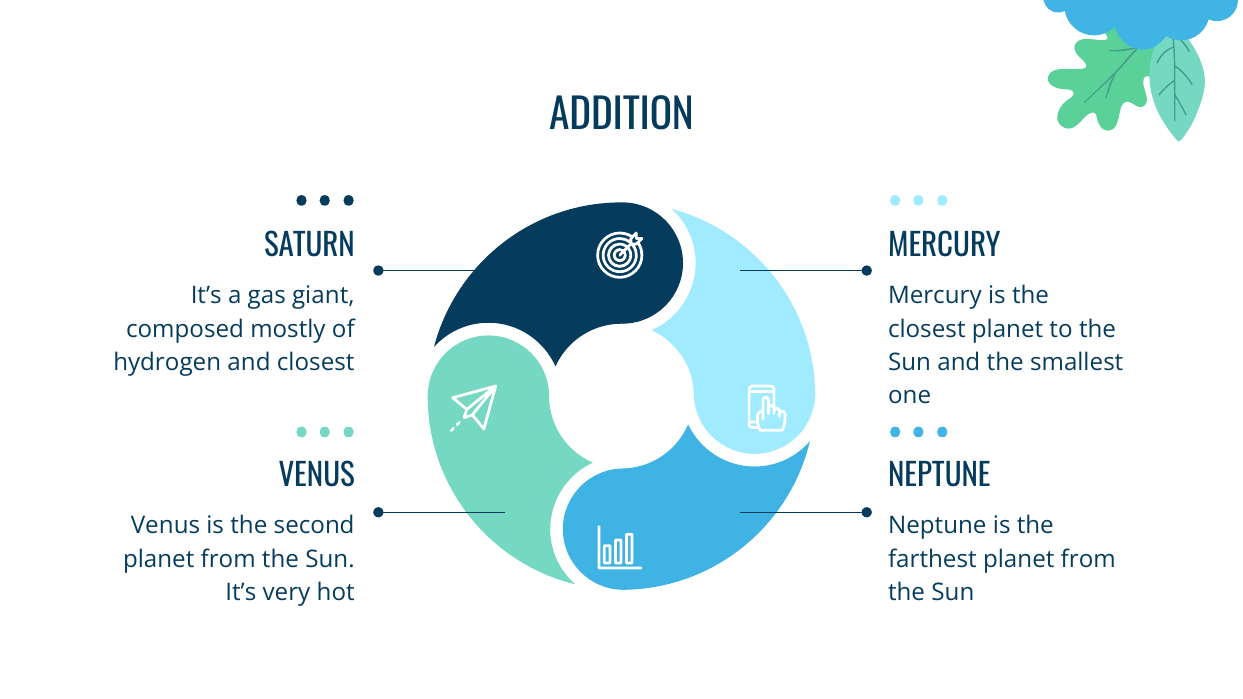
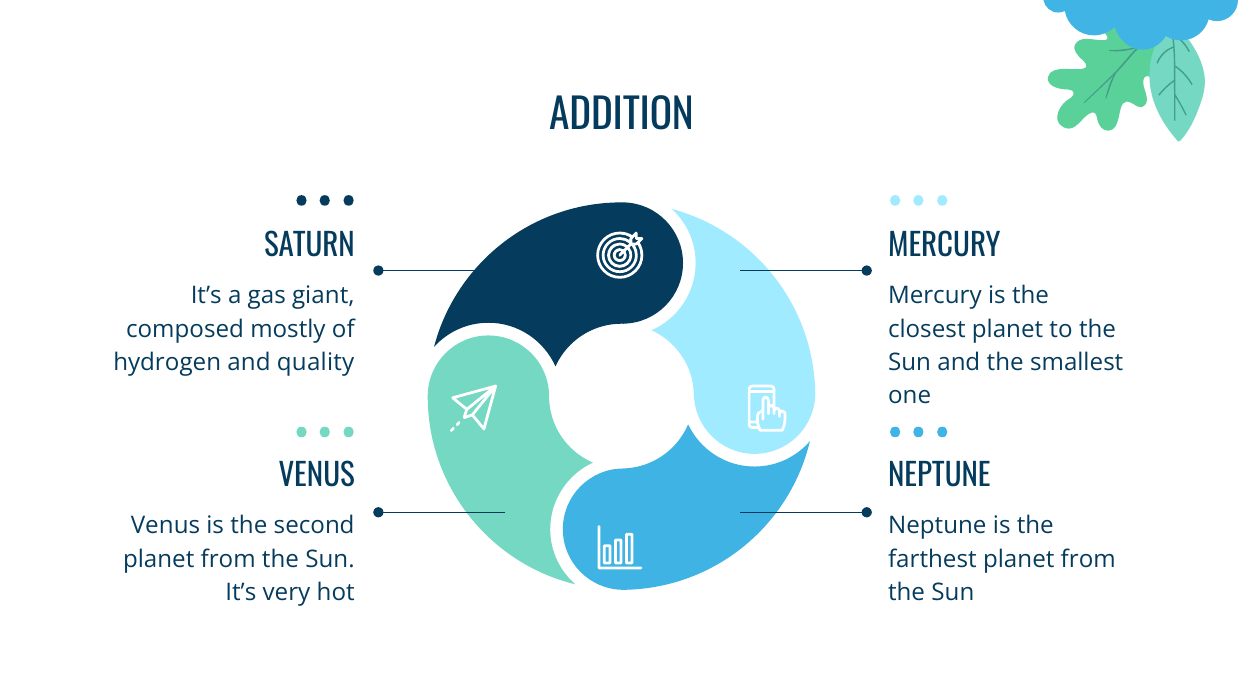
and closest: closest -> quality
